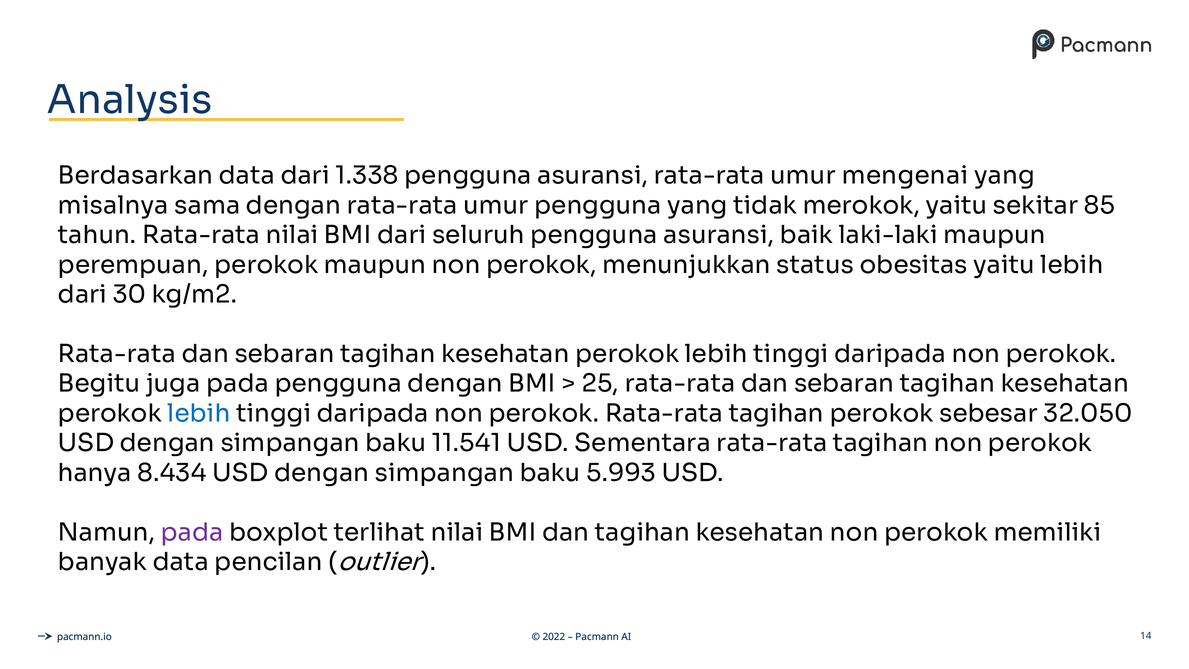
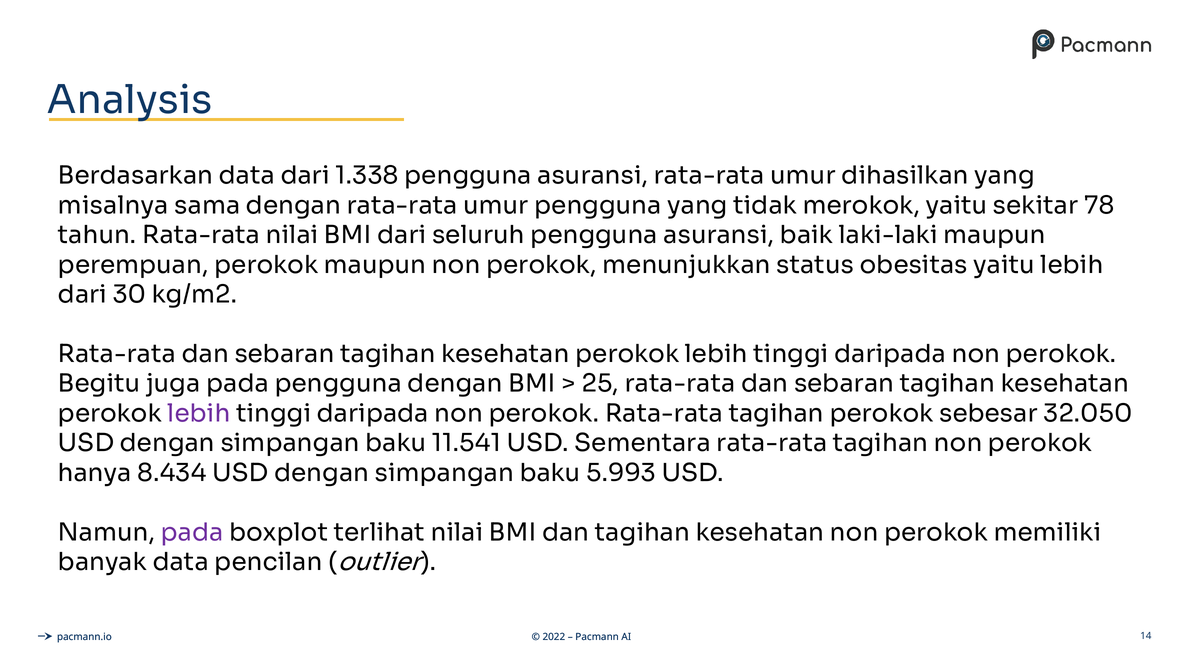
mengenai: mengenai -> dihasilkan
85: 85 -> 78
lebih at (199, 413) colour: blue -> purple
